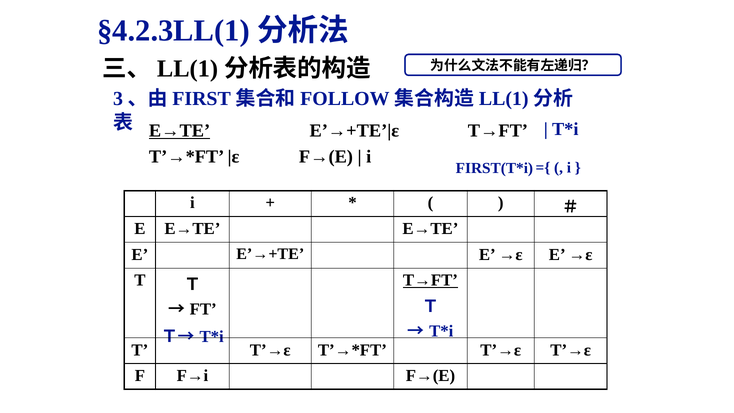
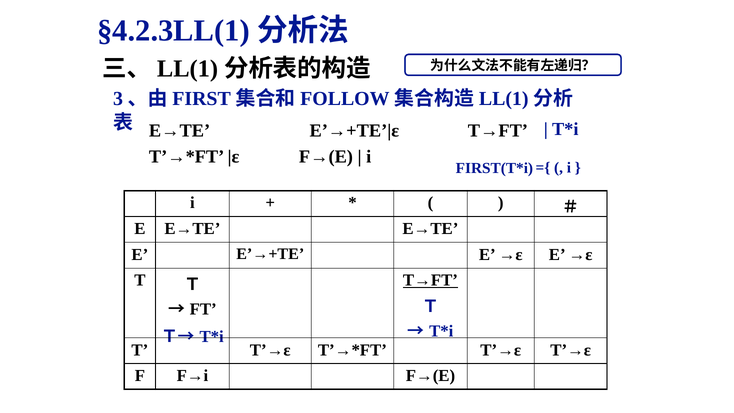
E→TE at (180, 130) underline: present -> none
